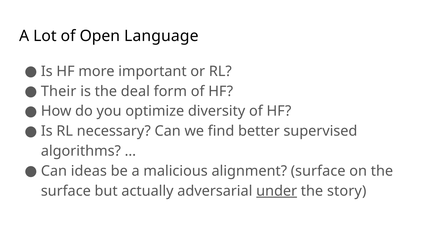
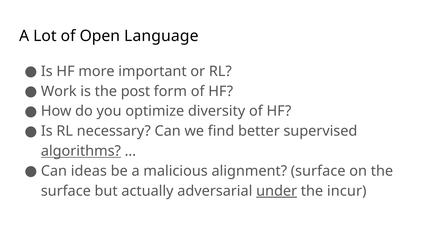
Their: Their -> Work
deal: deal -> post
algorithms underline: none -> present
story: story -> incur
